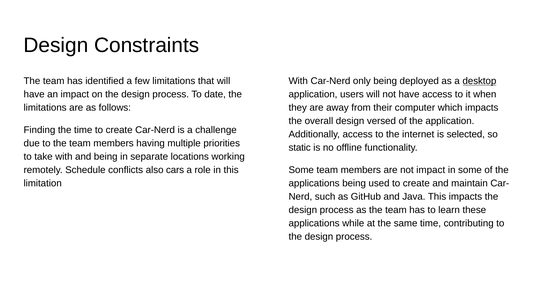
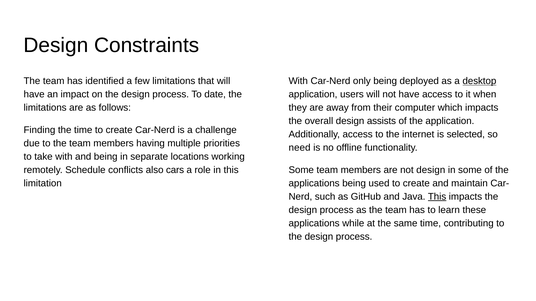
versed: versed -> assists
static: static -> need
not impact: impact -> design
This at (437, 197) underline: none -> present
